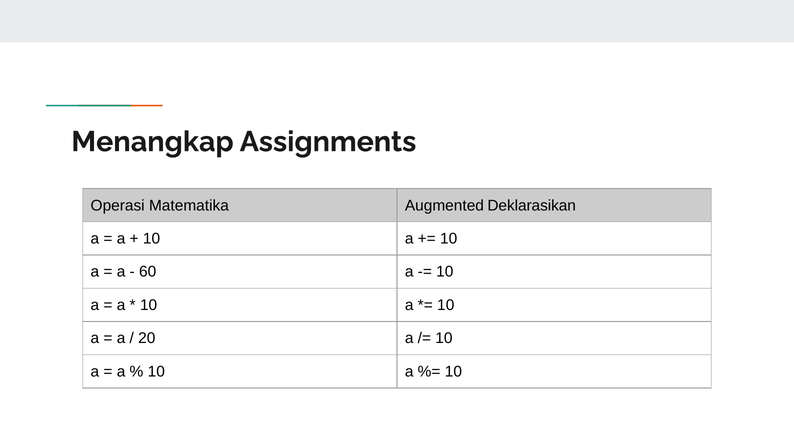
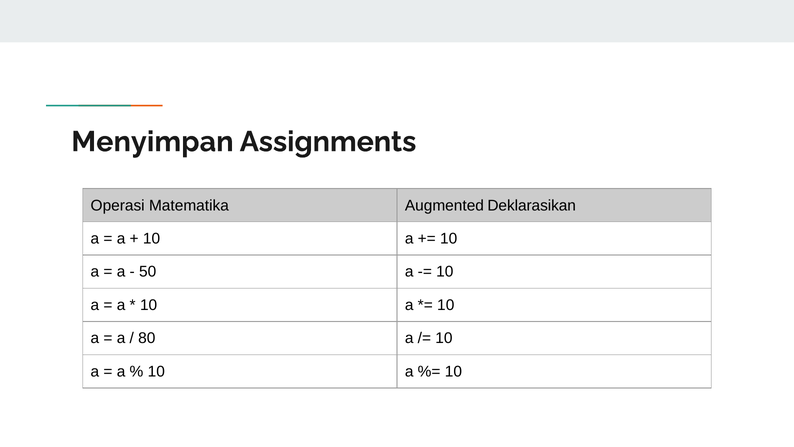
Menangkap: Menangkap -> Menyimpan
60: 60 -> 50
20: 20 -> 80
